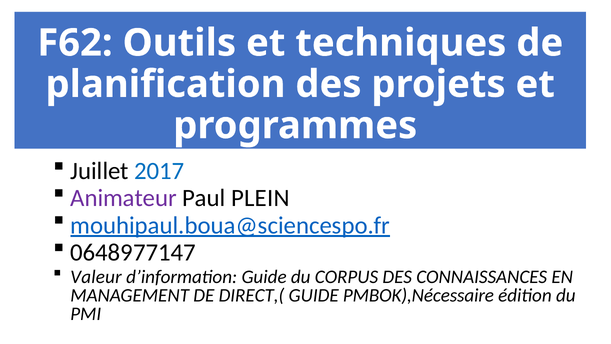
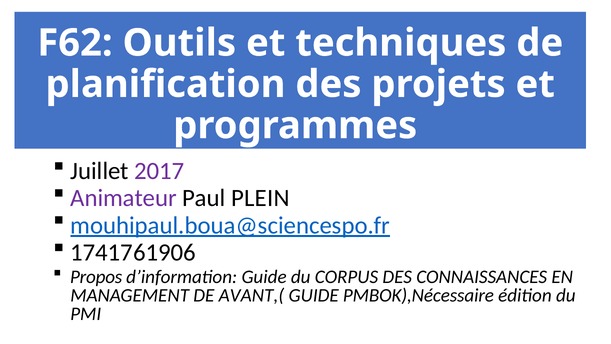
2017 colour: blue -> purple
0648977147: 0648977147 -> 1741761906
Valeur: Valeur -> Propos
DIRECT,(: DIRECT,( -> AVANT,(
